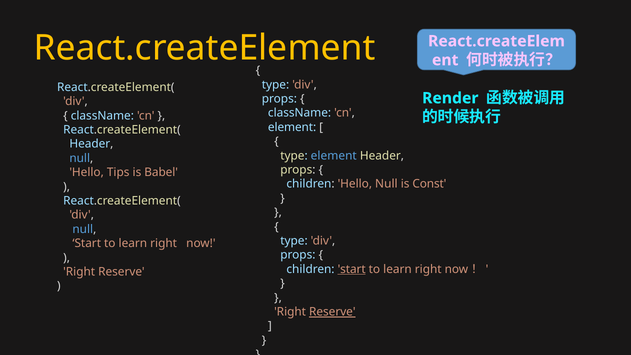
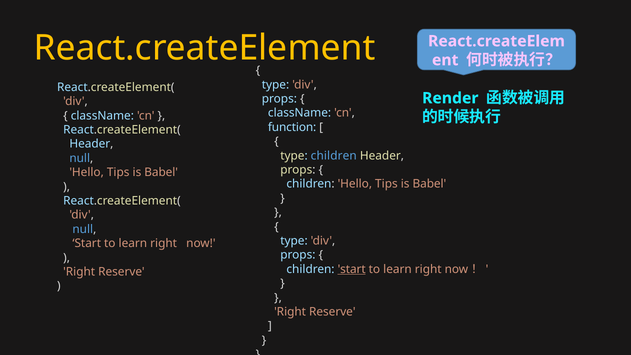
element at (292, 127): element -> function
type element: element -> children
children Hello Null: Null -> Tips
Const at (429, 184): Const -> Babel
Reserve at (332, 312) underline: present -> none
